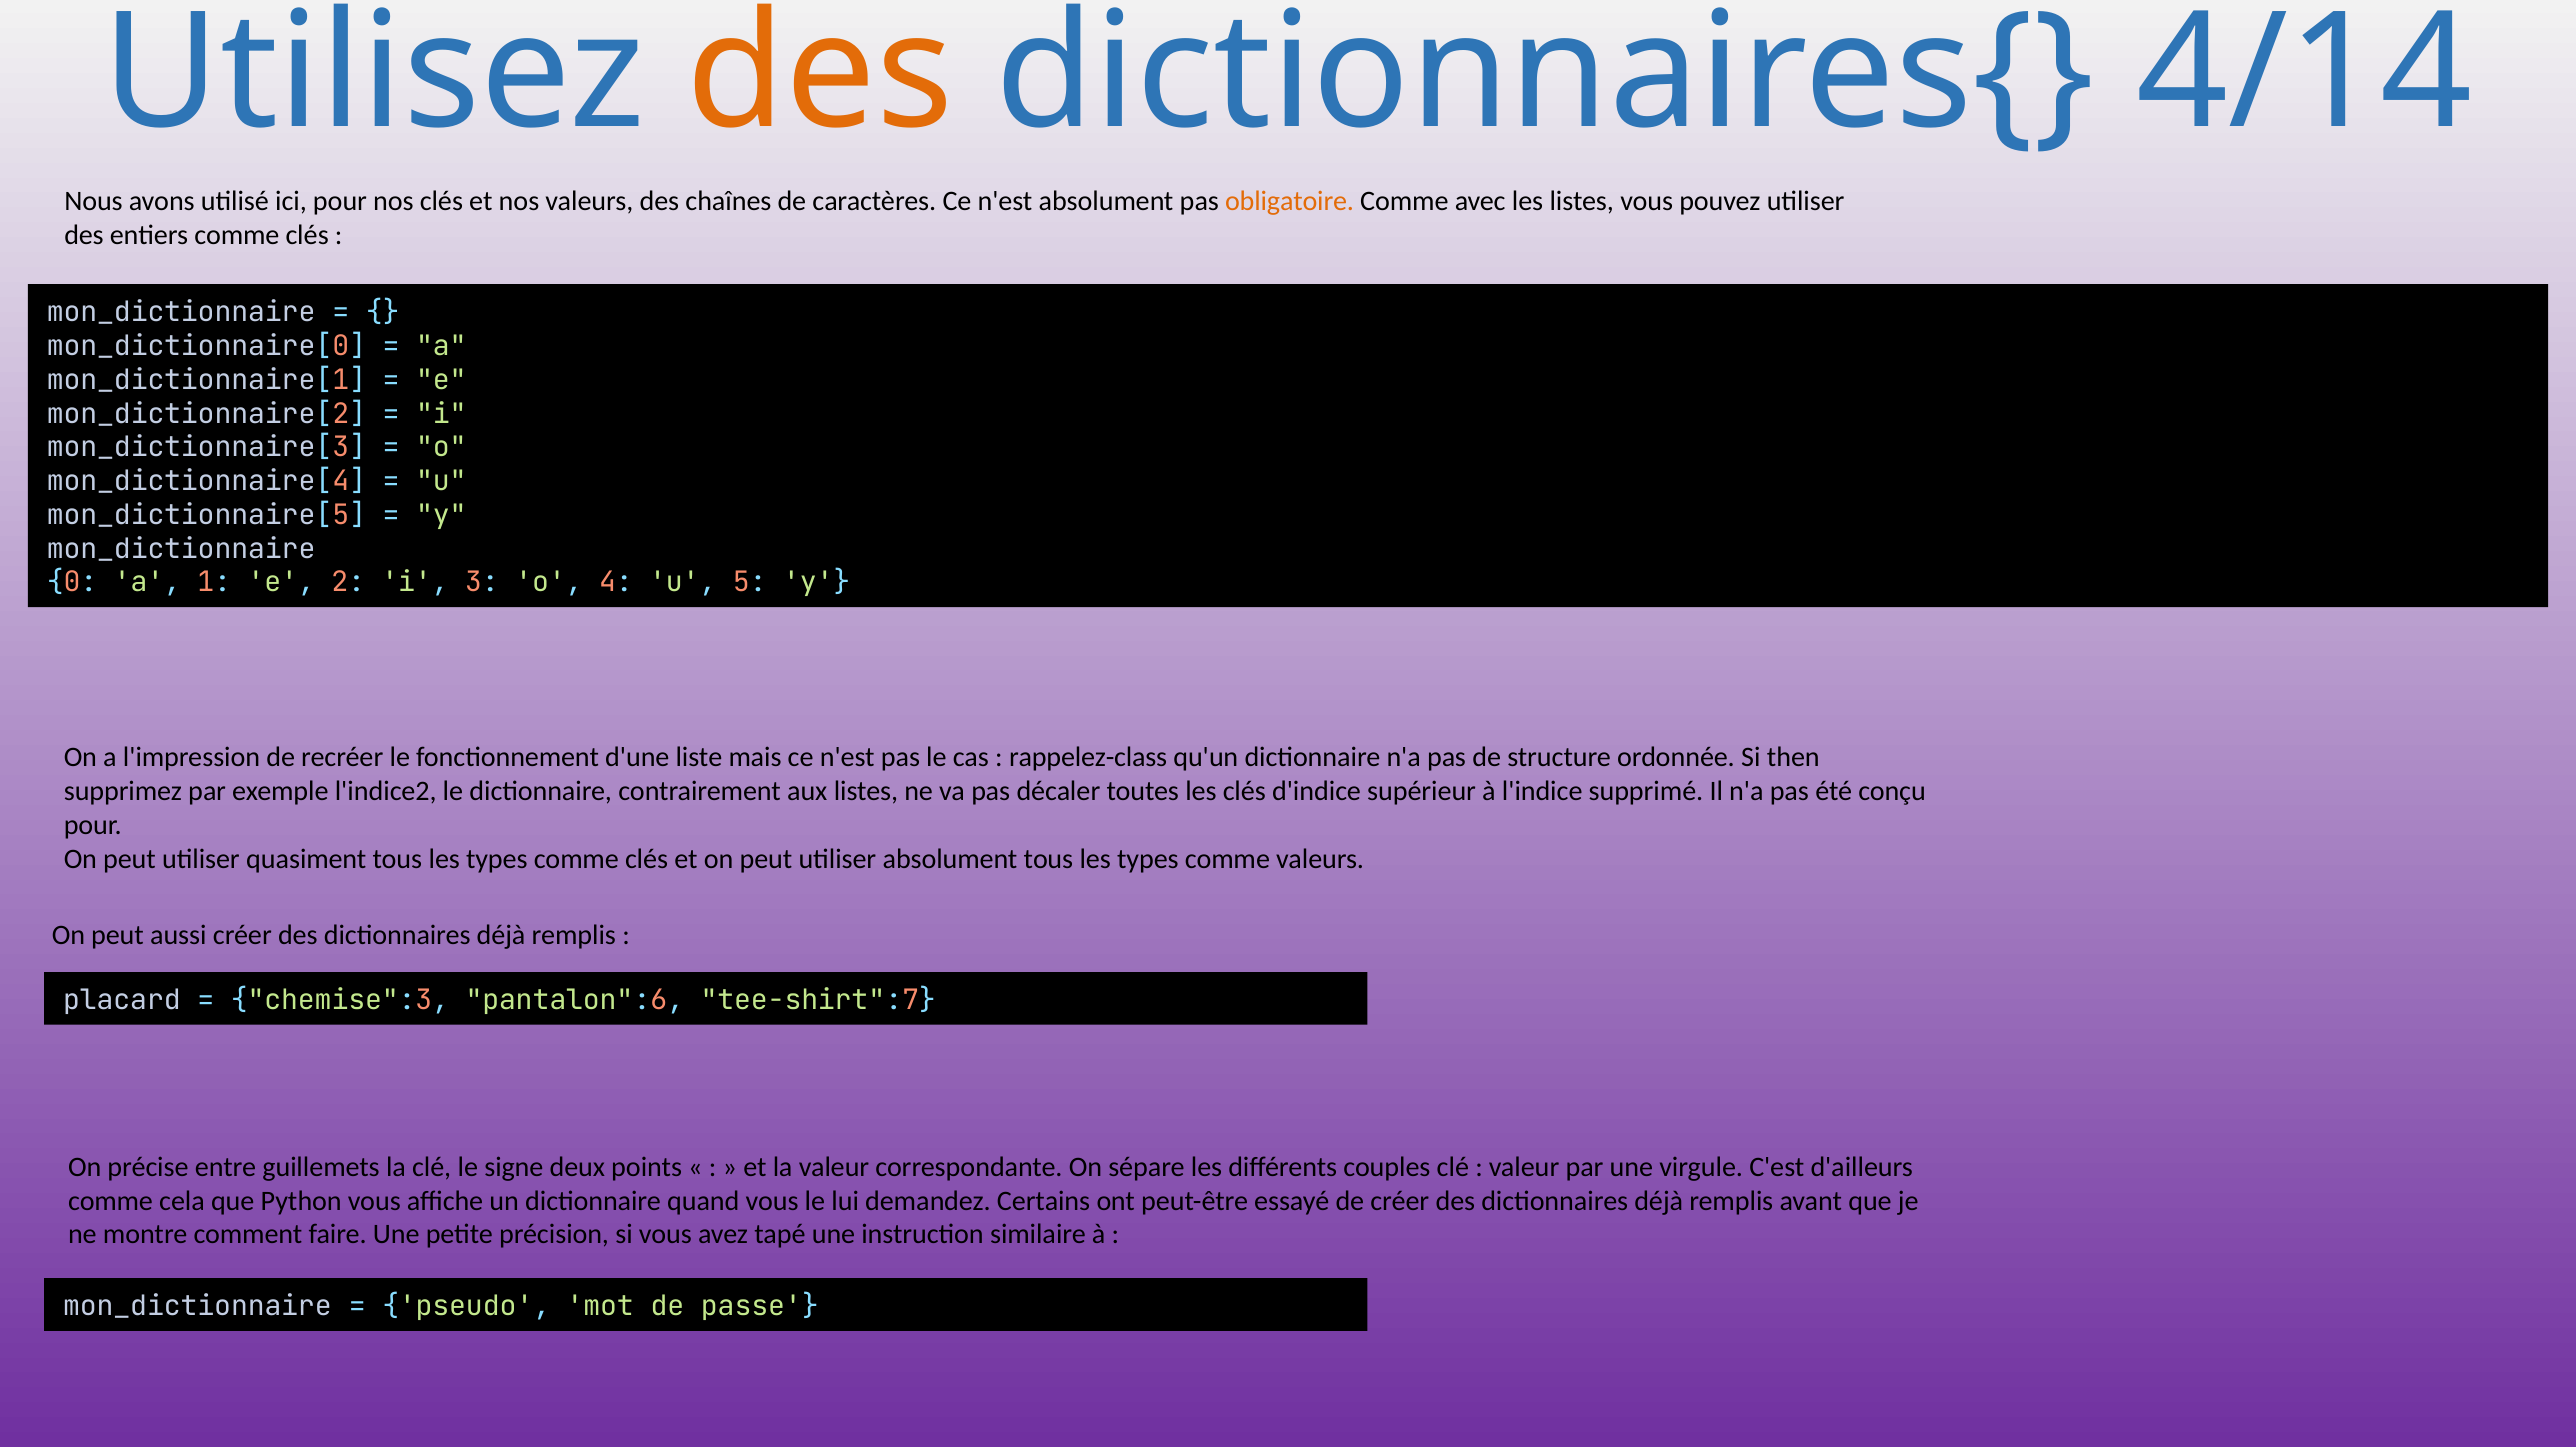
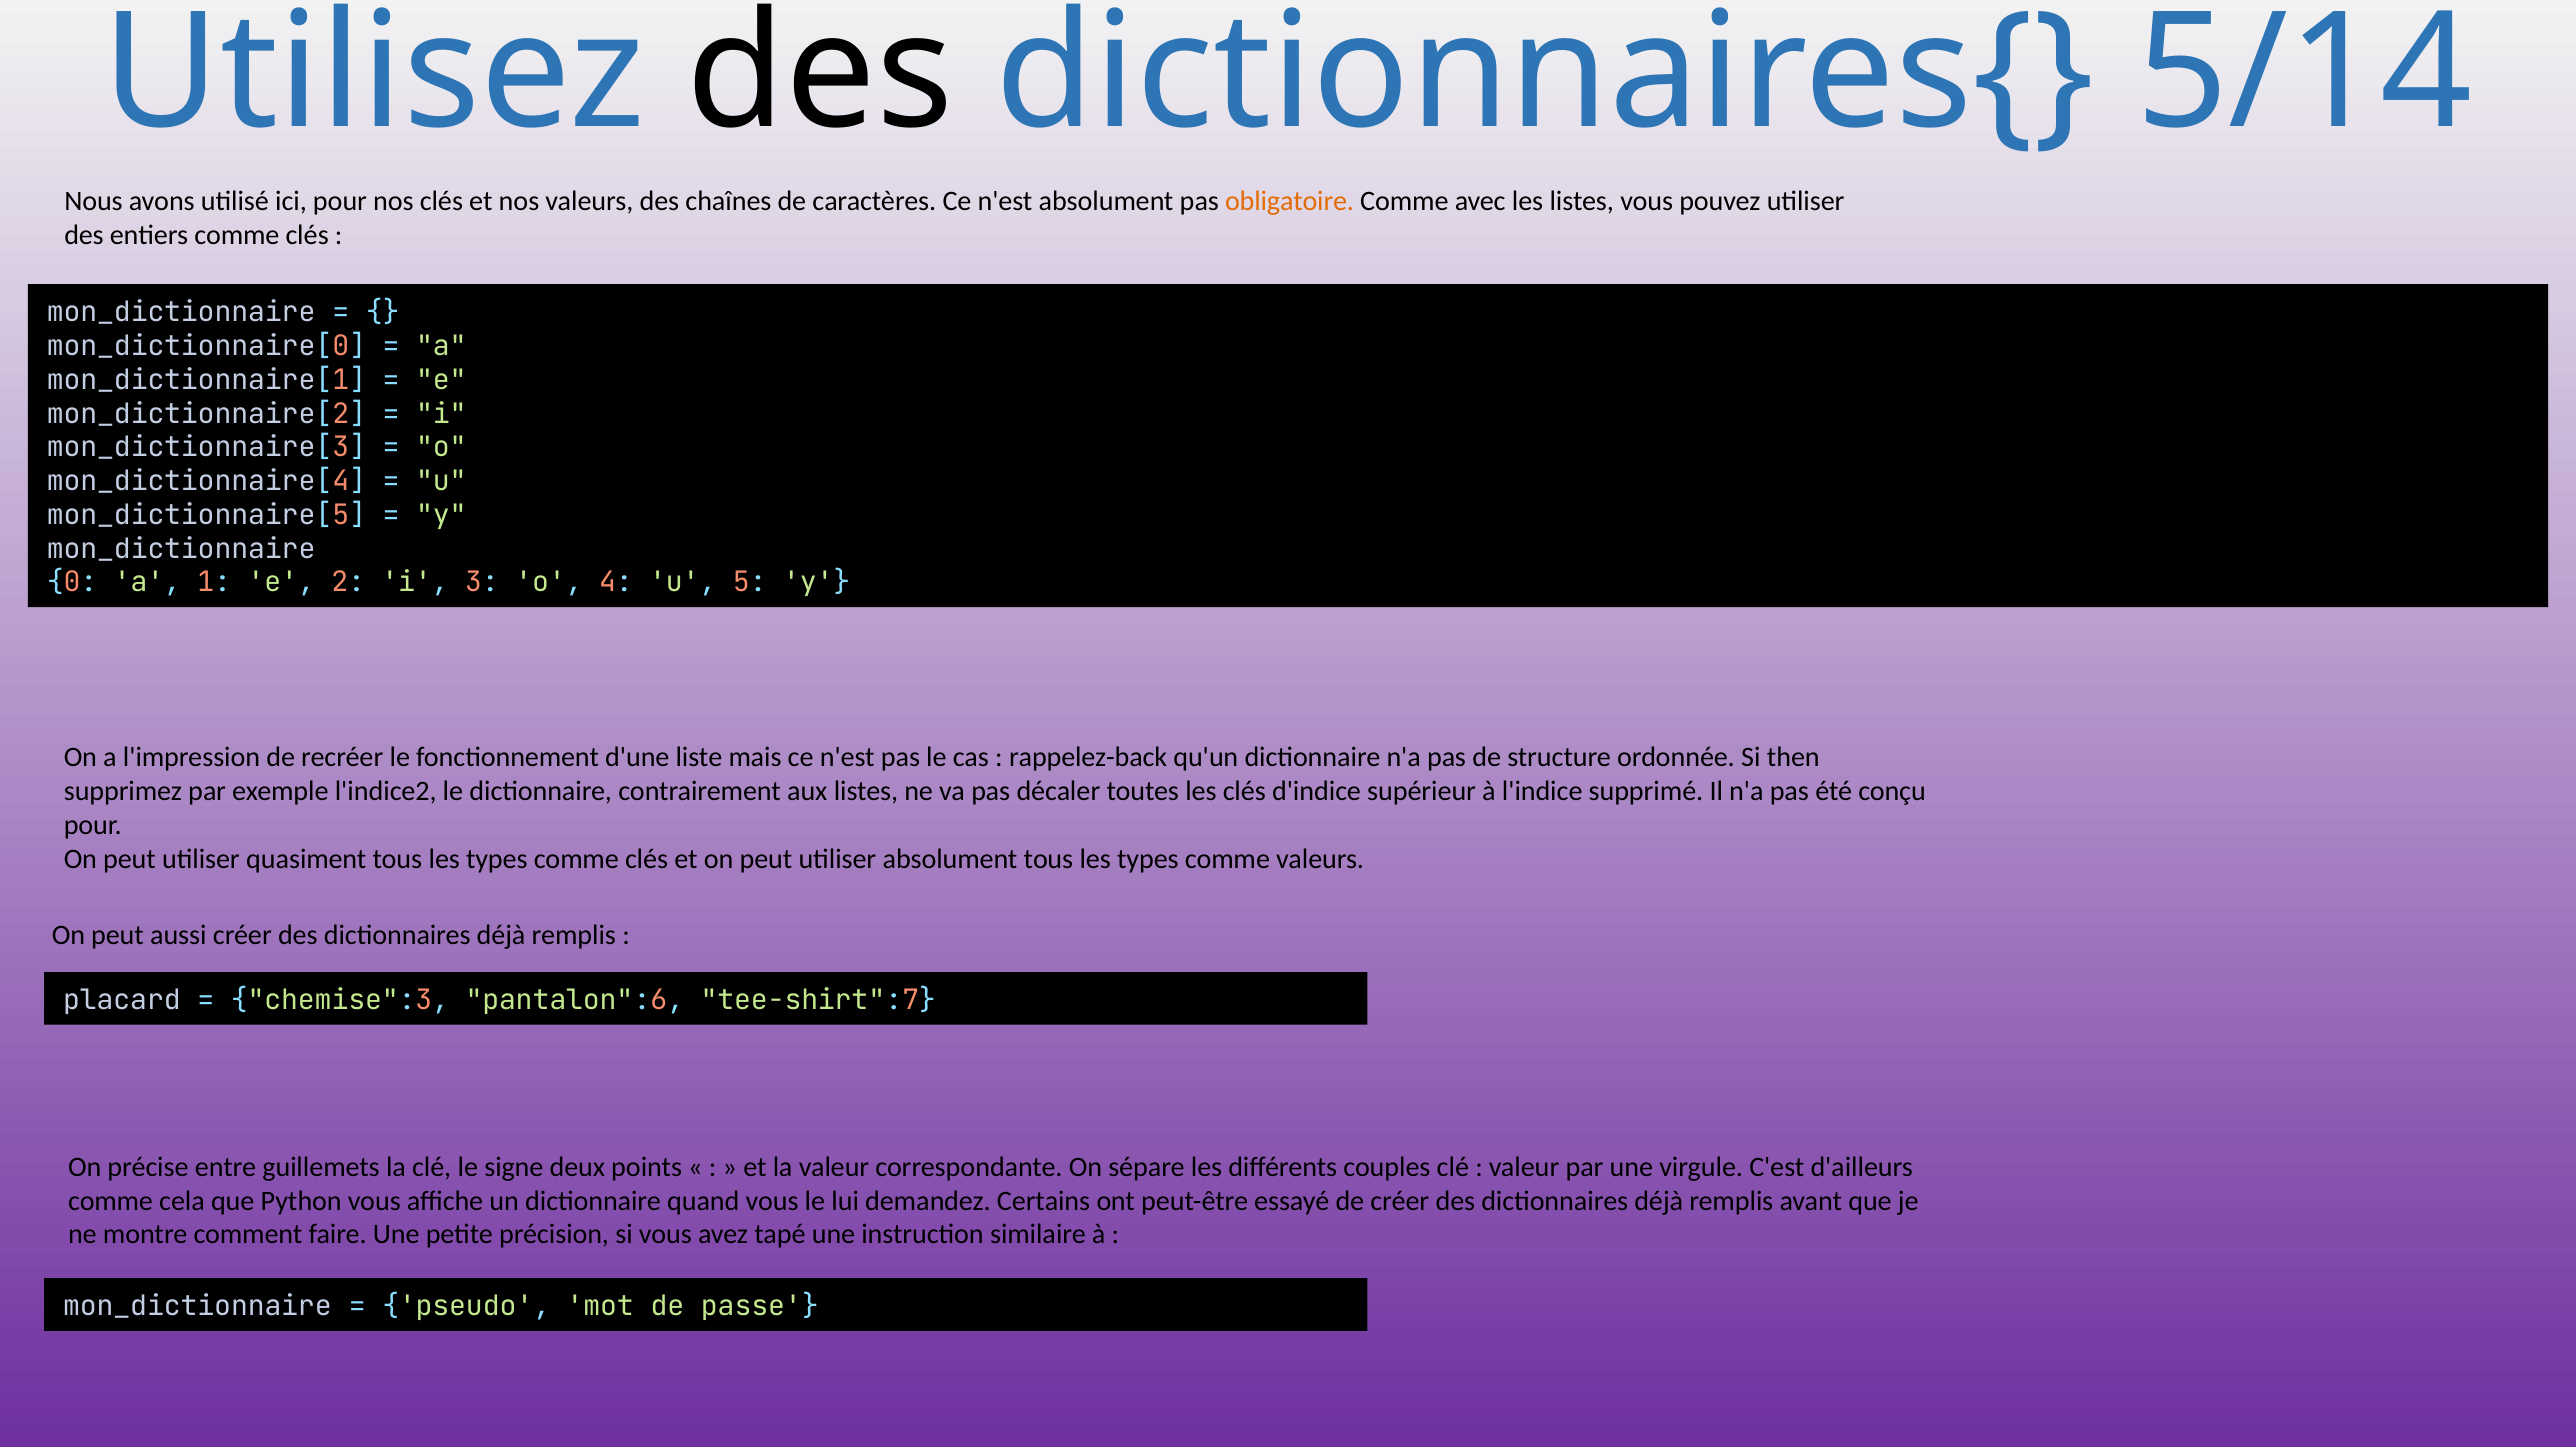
des at (820, 74) colour: orange -> black
4/14: 4/14 -> 5/14
rappelez-class: rappelez-class -> rappelez-back
